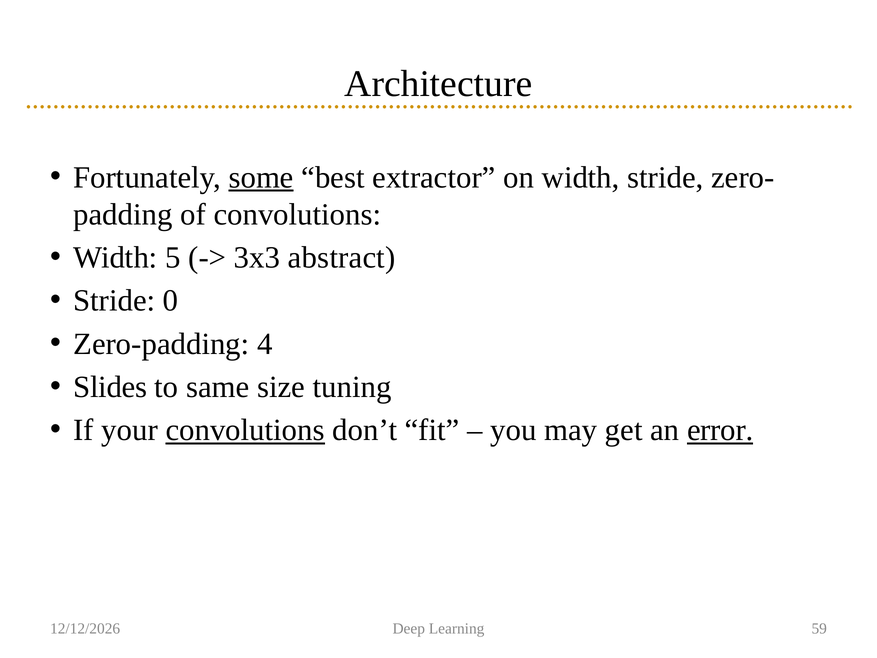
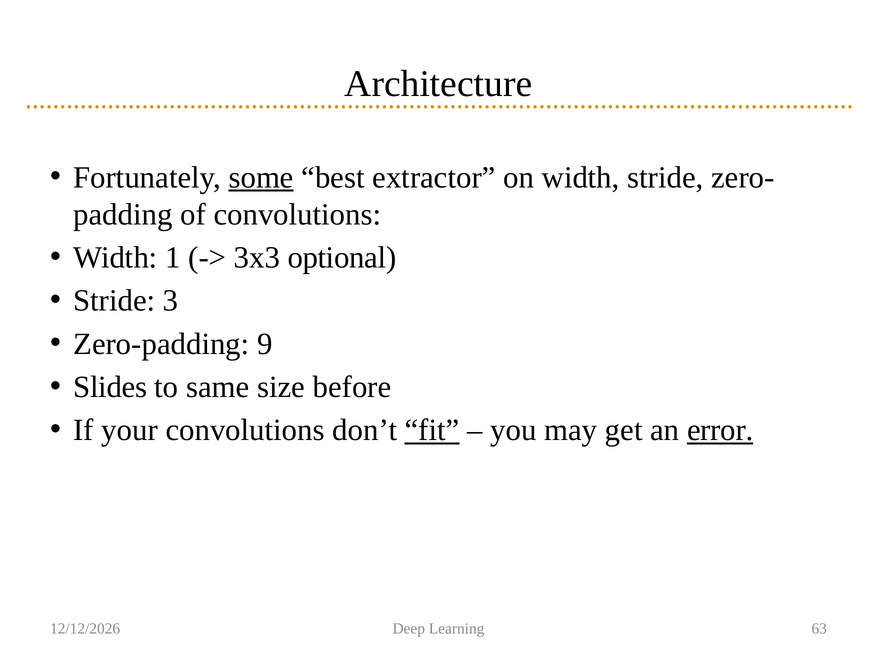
5: 5 -> 1
abstract: abstract -> optional
0: 0 -> 3
4: 4 -> 9
tuning: tuning -> before
convolutions at (245, 430) underline: present -> none
fit underline: none -> present
59: 59 -> 63
